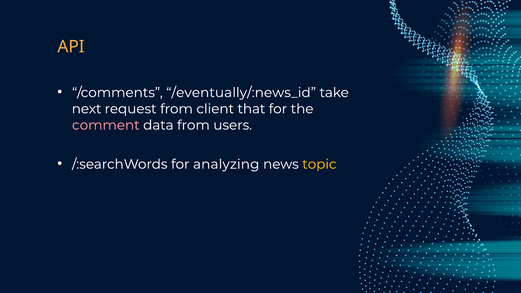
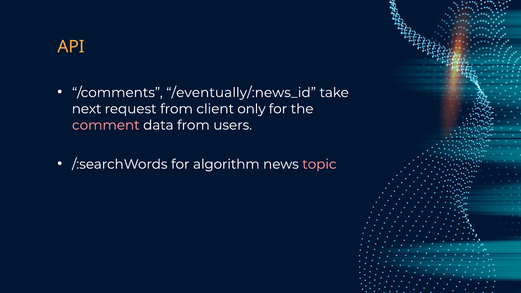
that: that -> only
analyzing: analyzing -> algorithm
topic colour: yellow -> pink
